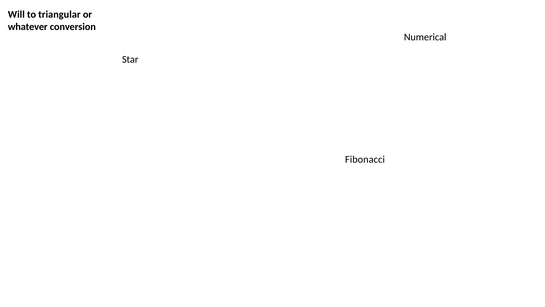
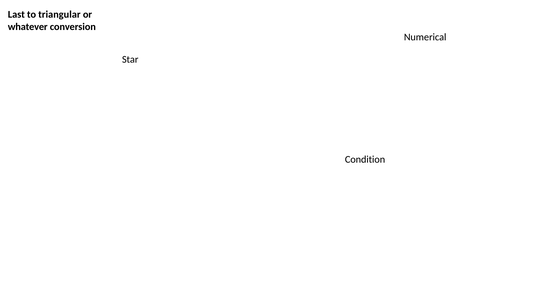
Will: Will -> Last
Fibonacci: Fibonacci -> Condition
